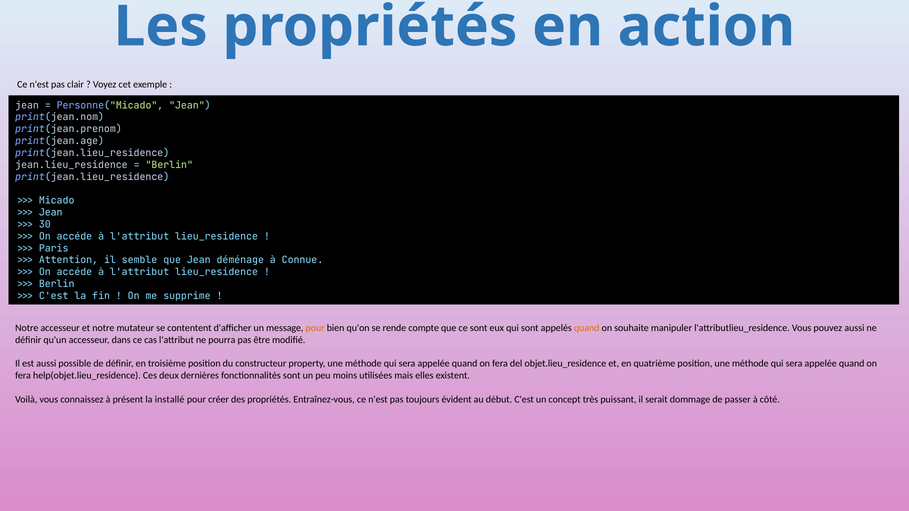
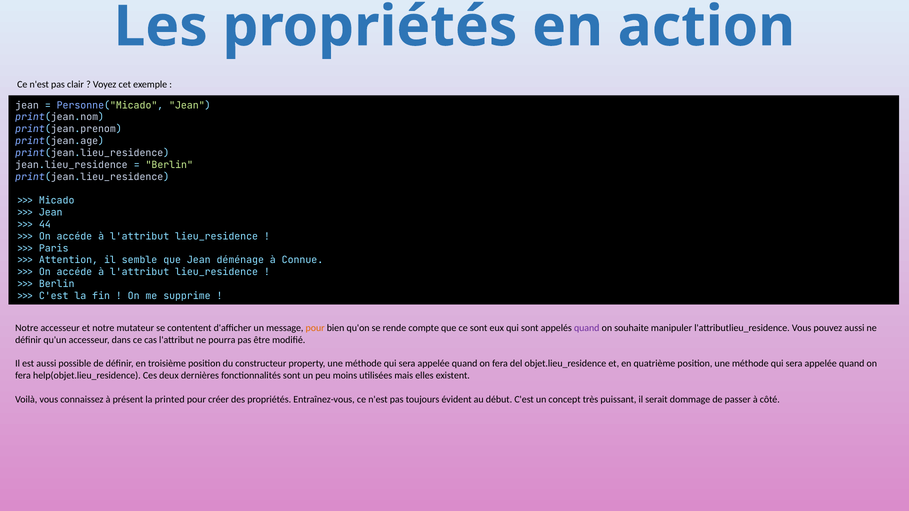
30: 30 -> 44
quand at (587, 328) colour: orange -> purple
installé: installé -> printed
